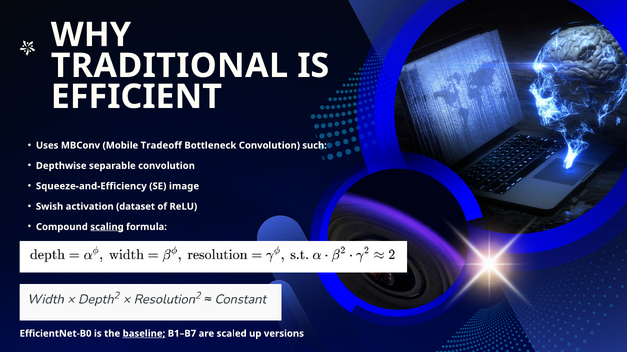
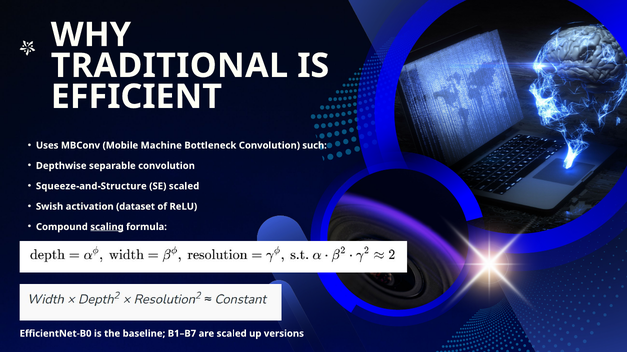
Tradeoff: Tradeoff -> Machine
Squeeze-and-Efficiency: Squeeze-and-Efficiency -> Squeeze-and-Structure
SE image: image -> scaled
baseline underline: present -> none
